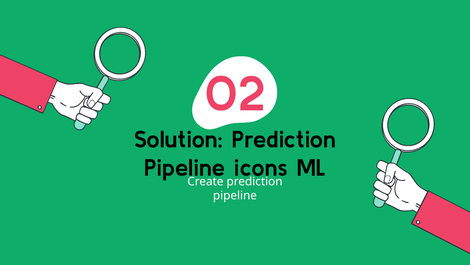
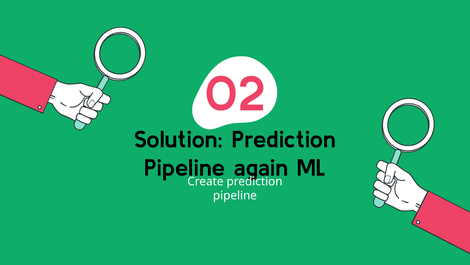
icons: icons -> again
